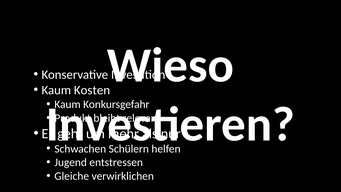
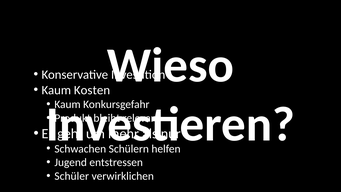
Gleiche: Gleiche -> Schüler
